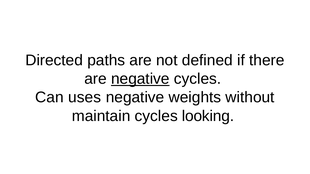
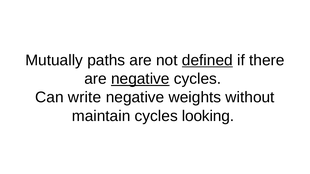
Directed: Directed -> Mutually
defined underline: none -> present
uses: uses -> write
